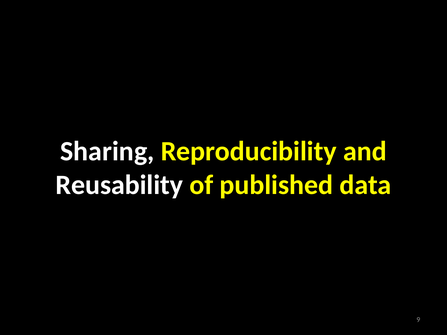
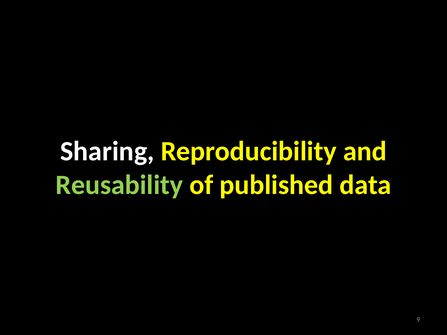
Reusability colour: white -> light green
